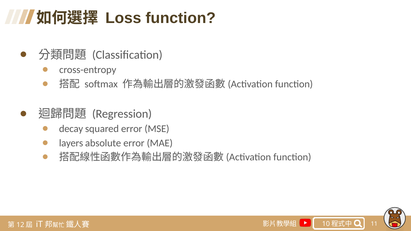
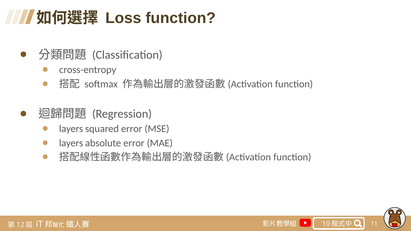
decay at (71, 129): decay -> layers
